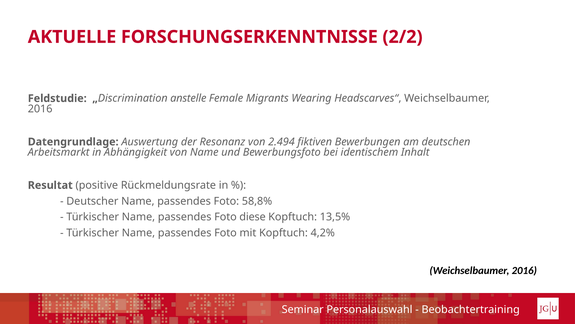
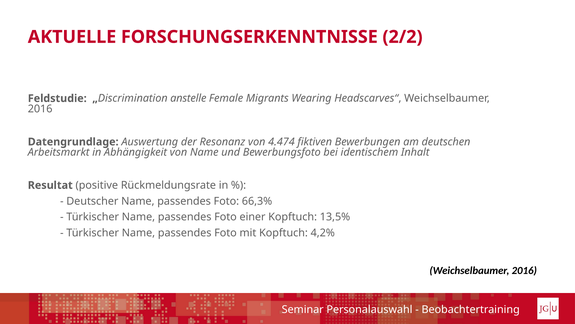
2.494: 2.494 -> 4.474
58,8%: 58,8% -> 66,3%
diese: diese -> einer
